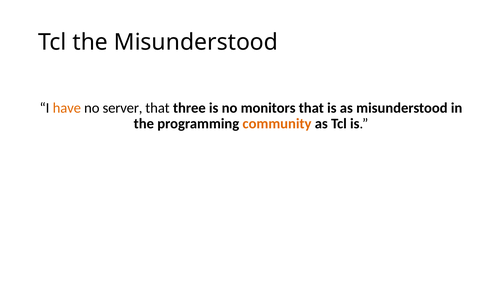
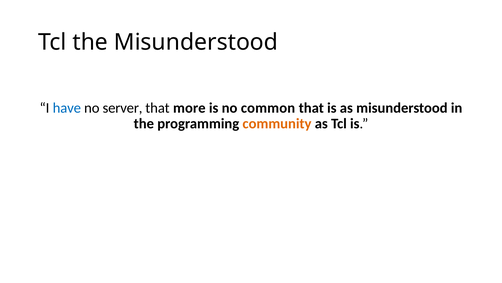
have colour: orange -> blue
three: three -> more
monitors: monitors -> common
